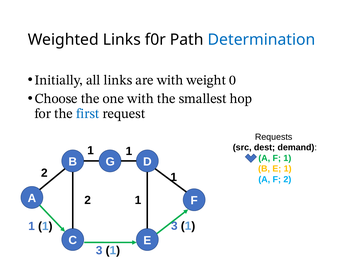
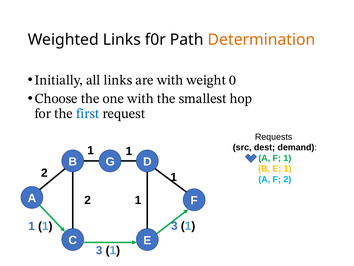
Determination colour: blue -> orange
